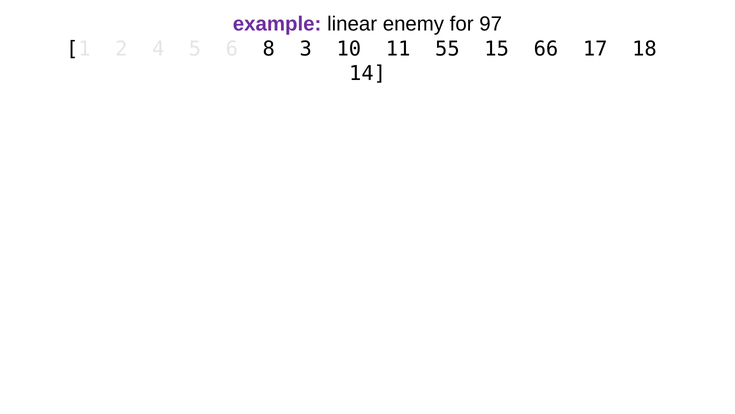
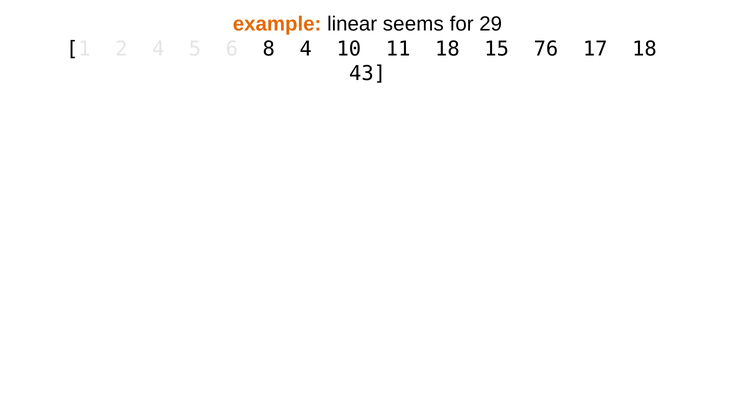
example colour: purple -> orange
enemy: enemy -> seems
97: 97 -> 29
8 3: 3 -> 4
11 55: 55 -> 18
66: 66 -> 76
14: 14 -> 43
